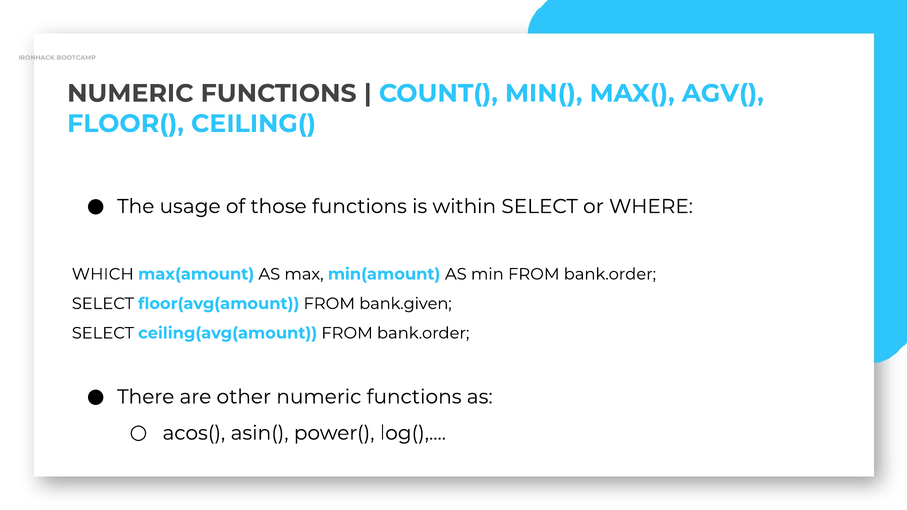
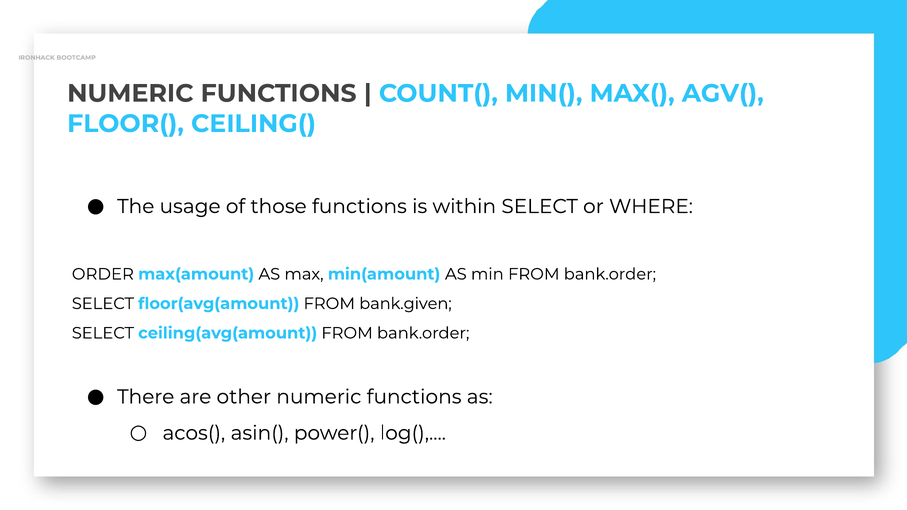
WHICH: WHICH -> ORDER
